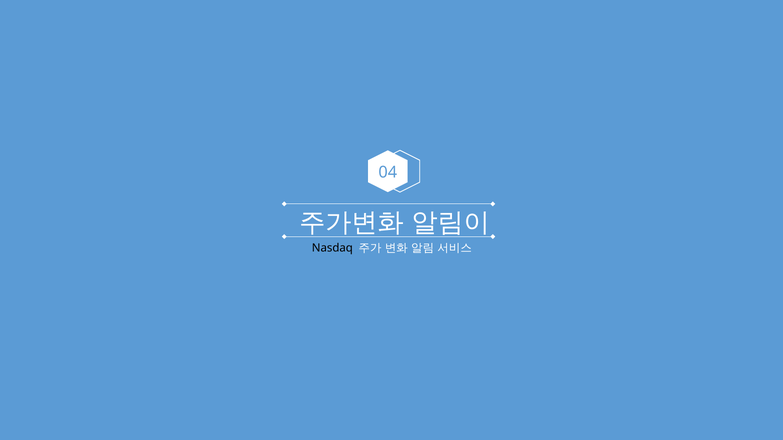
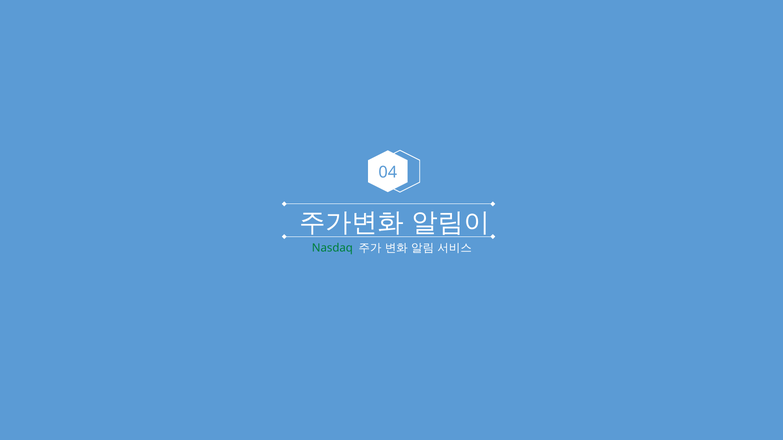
Nasdaq colour: black -> green
